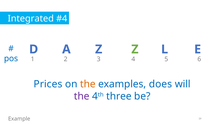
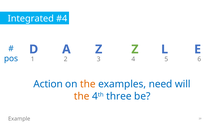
Prices: Prices -> Action
does: does -> need
the at (82, 96) colour: purple -> orange
